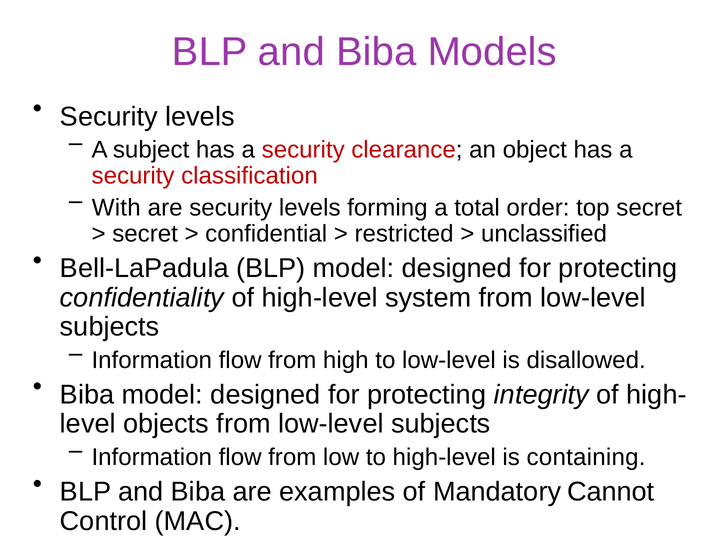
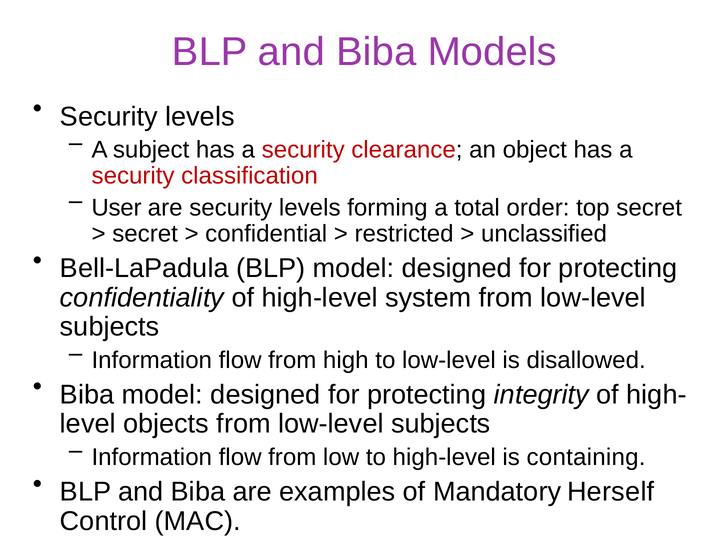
With: With -> User
Cannot: Cannot -> Herself
